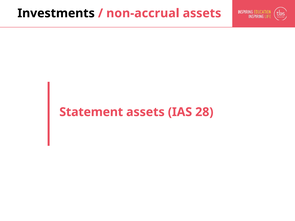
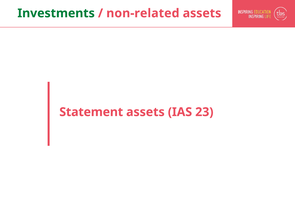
Investments colour: black -> green
non-accrual: non-accrual -> non-related
28: 28 -> 23
